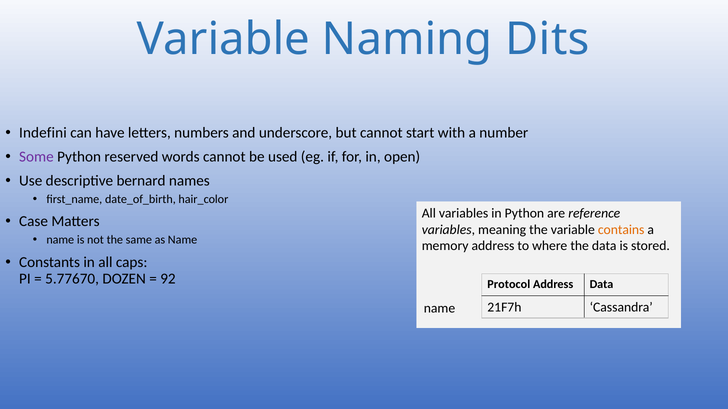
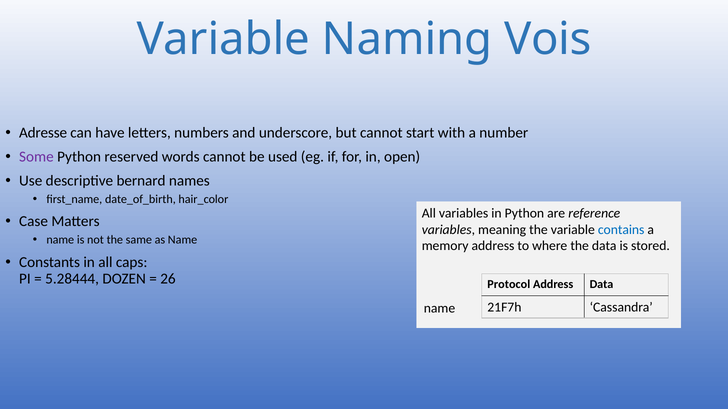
Dits: Dits -> Vois
Indefini: Indefini -> Adresse
contains colour: orange -> blue
5.77670: 5.77670 -> 5.28444
92: 92 -> 26
